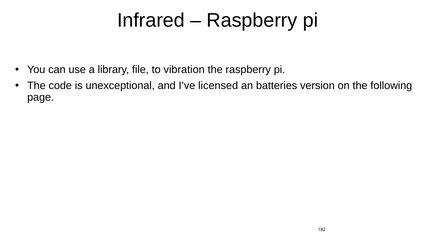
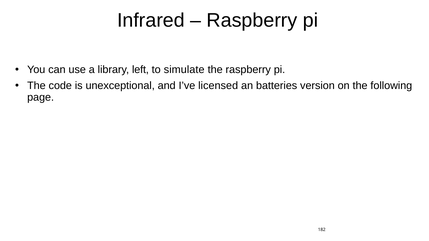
file: file -> left
vibration: vibration -> simulate
